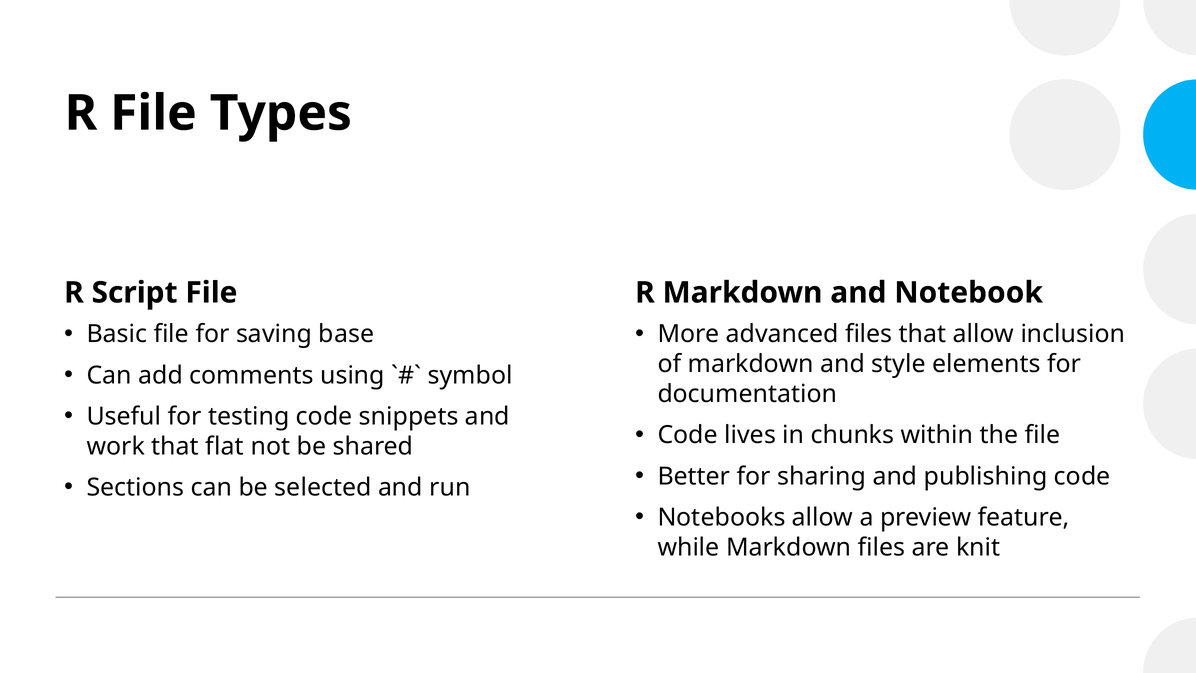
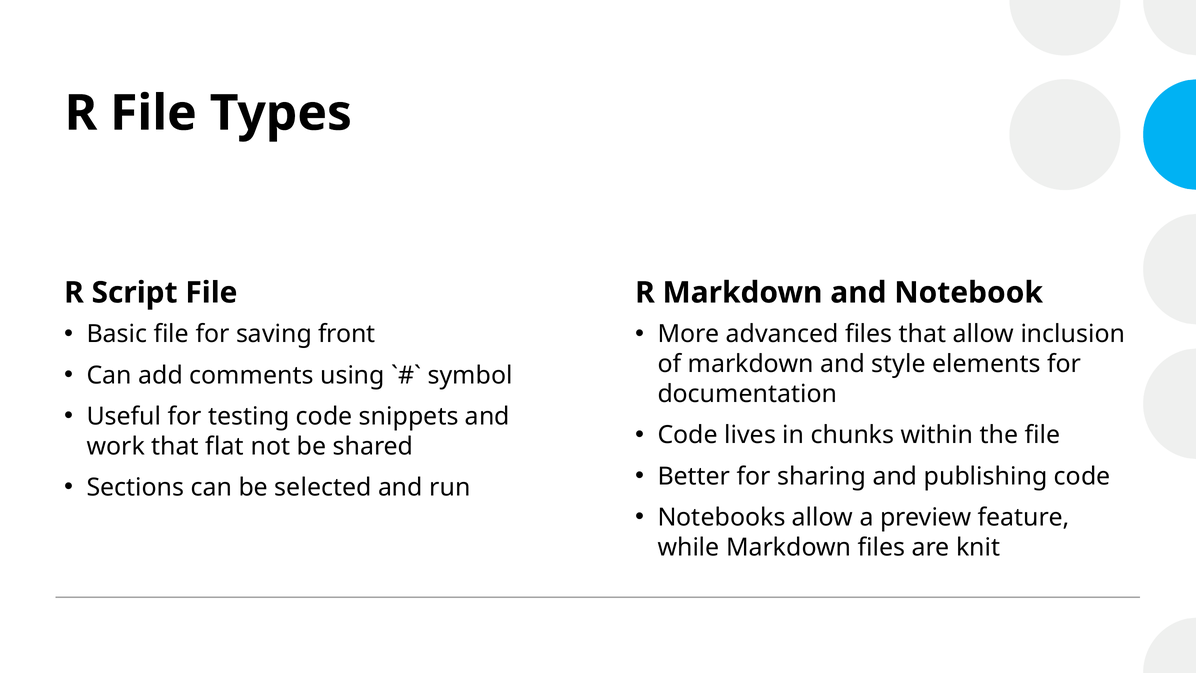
base: base -> front
